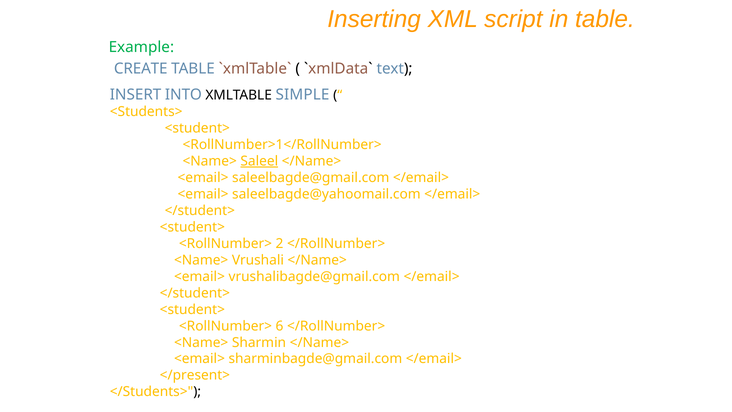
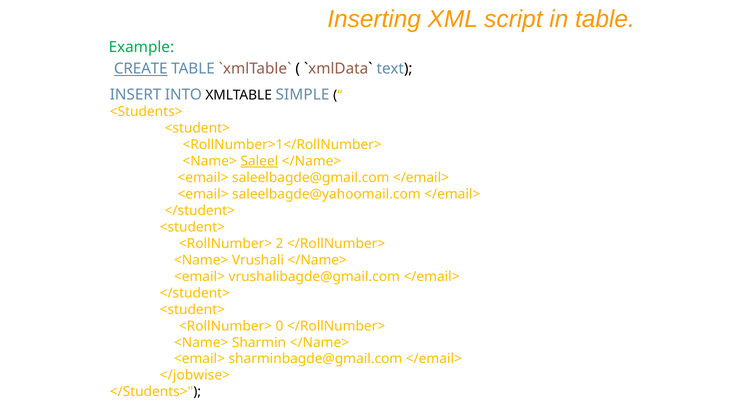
CREATE underline: none -> present
6: 6 -> 0
</present>: </present> -> </jobwise>
